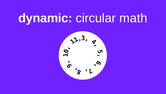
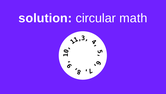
dynamic: dynamic -> solution
